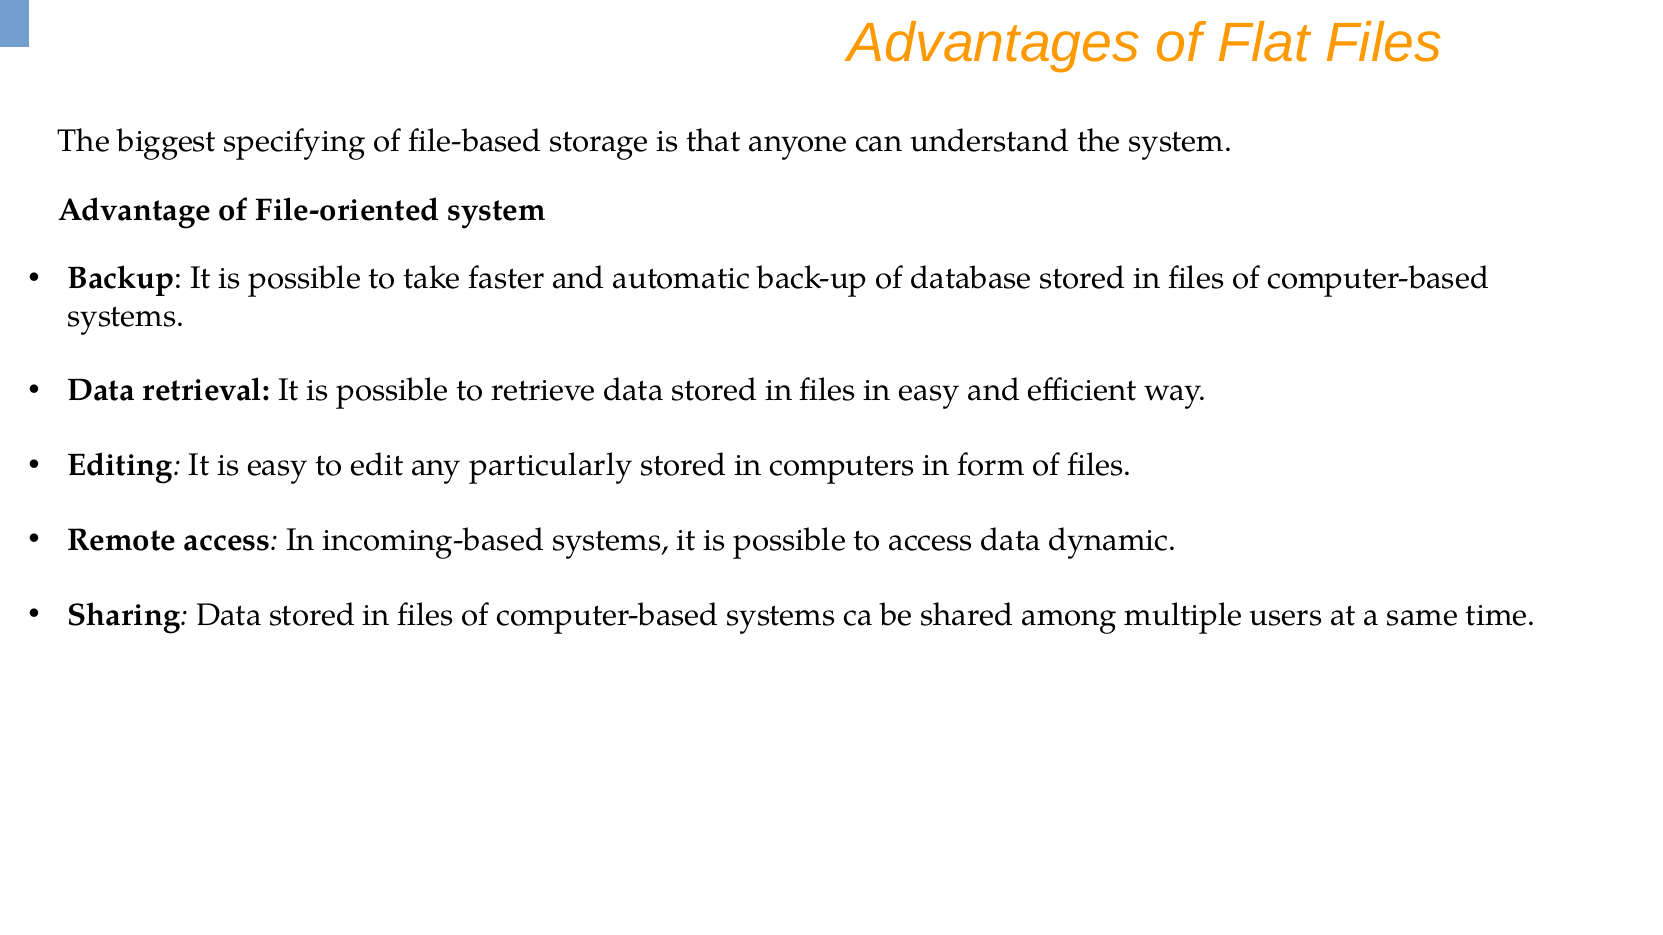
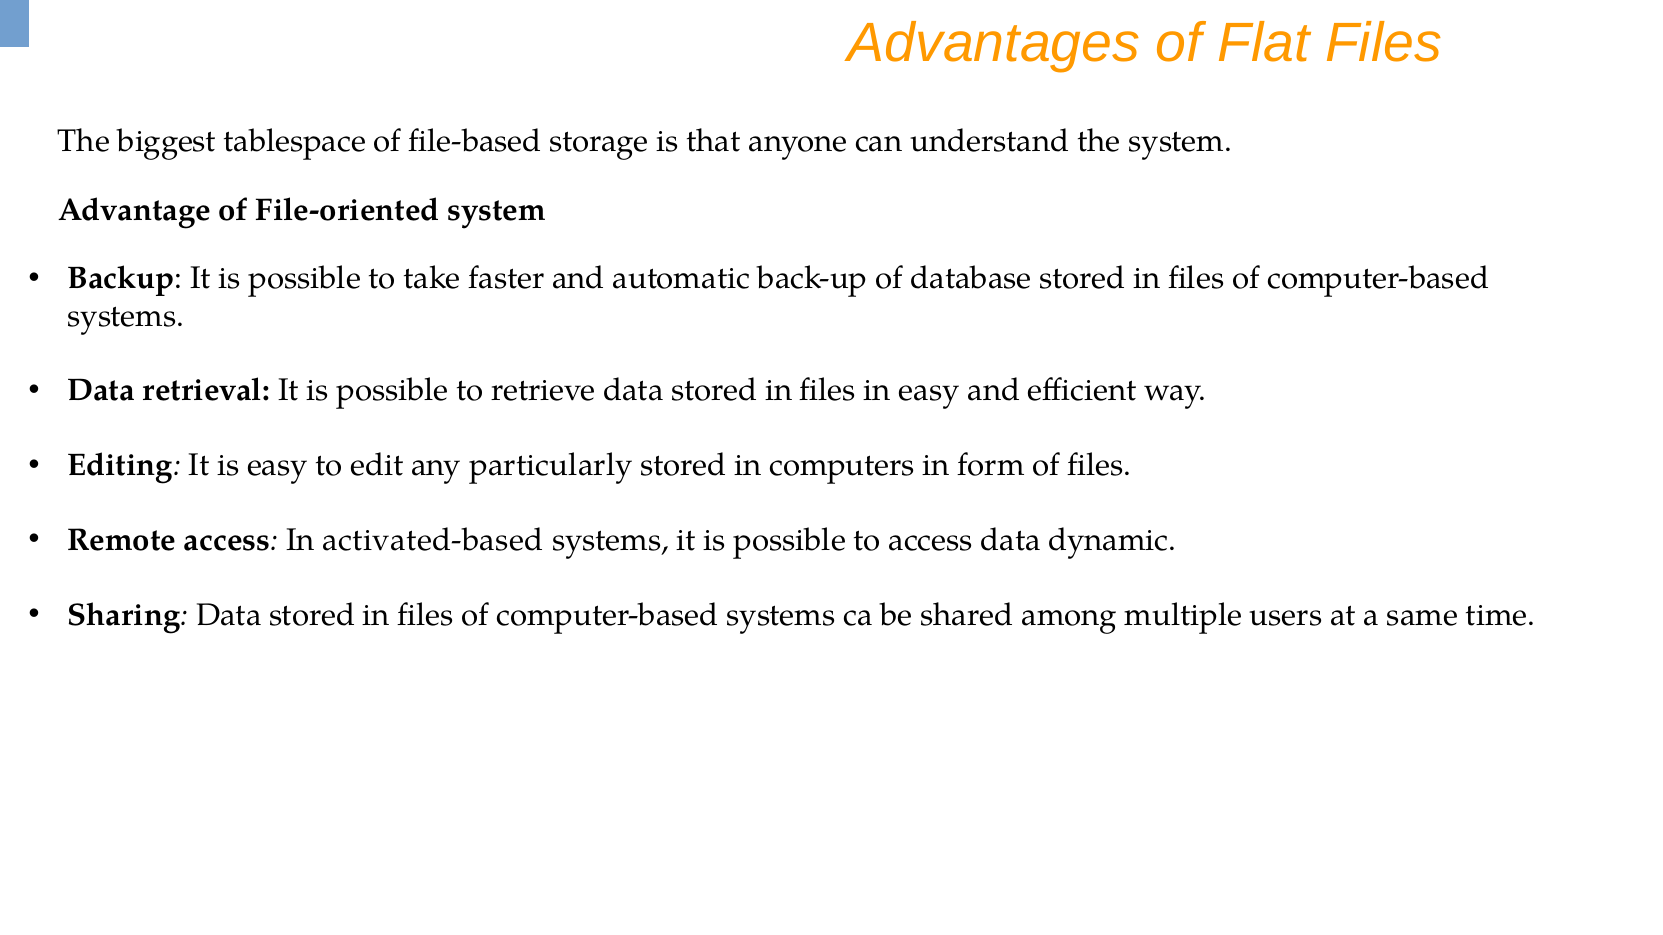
specifying: specifying -> tablespace
incoming-based: incoming-based -> activated-based
